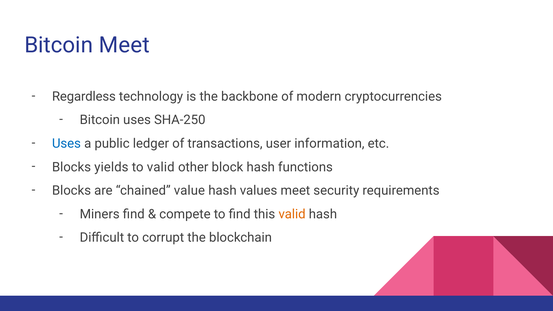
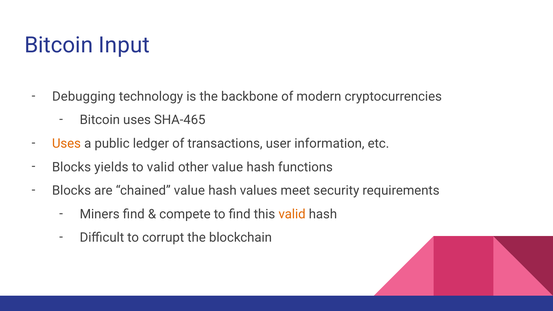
Bitcoin Meet: Meet -> Input
Regardless: Regardless -> Debugging
SHA-250: SHA-250 -> SHA-465
Uses at (66, 144) colour: blue -> orange
other block: block -> value
